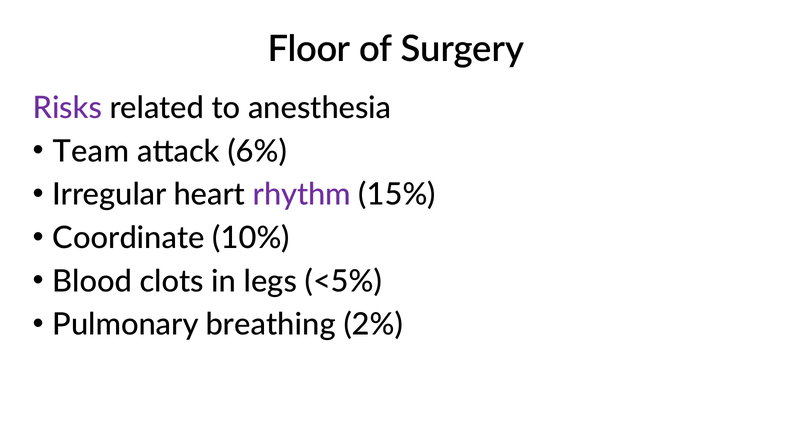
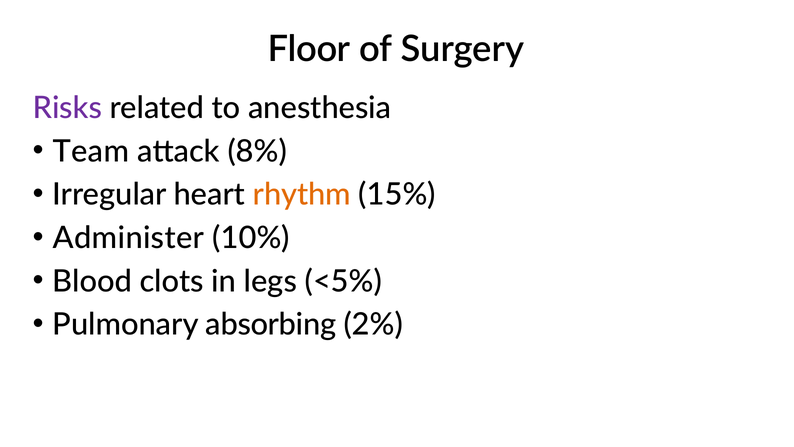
6%: 6% -> 8%
rhythm colour: purple -> orange
Coordinate: Coordinate -> Administer
breathing: breathing -> absorbing
